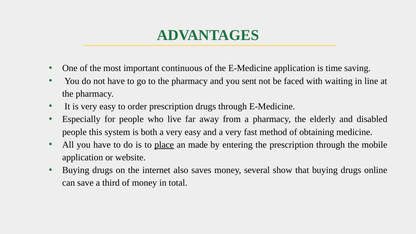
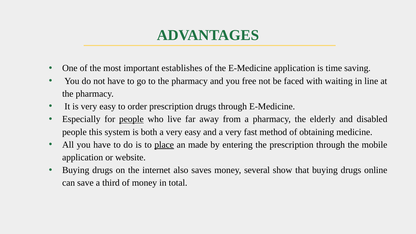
continuous: continuous -> establishes
sent: sent -> free
people at (131, 119) underline: none -> present
